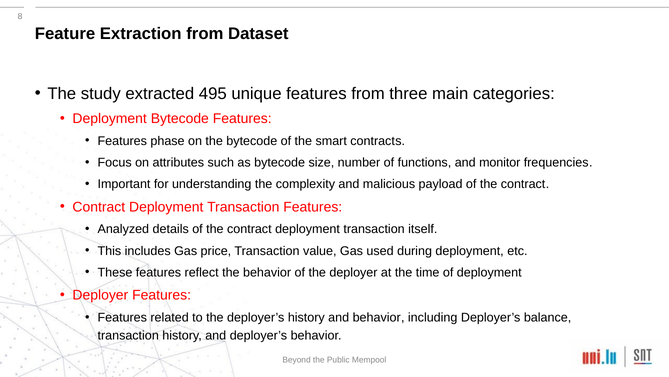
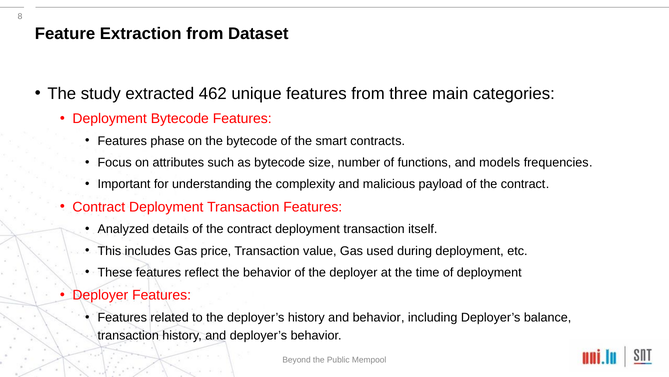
495: 495 -> 462
monitor: monitor -> models
